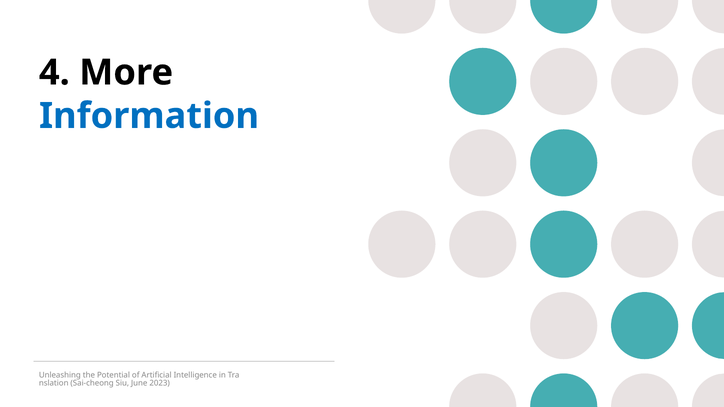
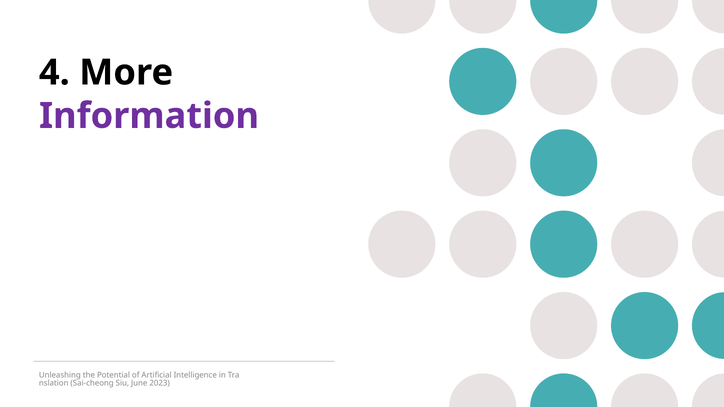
Information colour: blue -> purple
